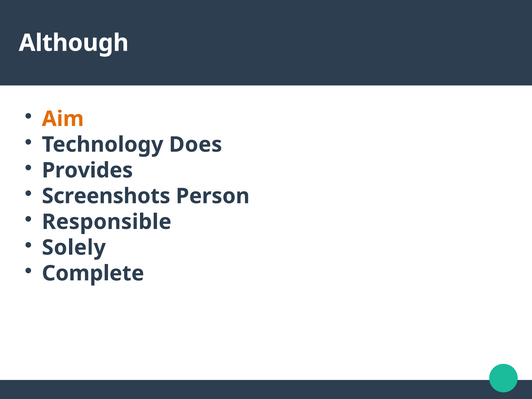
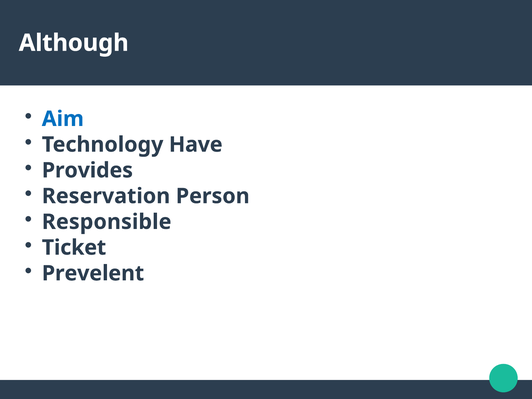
Aim colour: orange -> blue
Does: Does -> Have
Screenshots: Screenshots -> Reservation
Solely: Solely -> Ticket
Complete: Complete -> Prevelent
